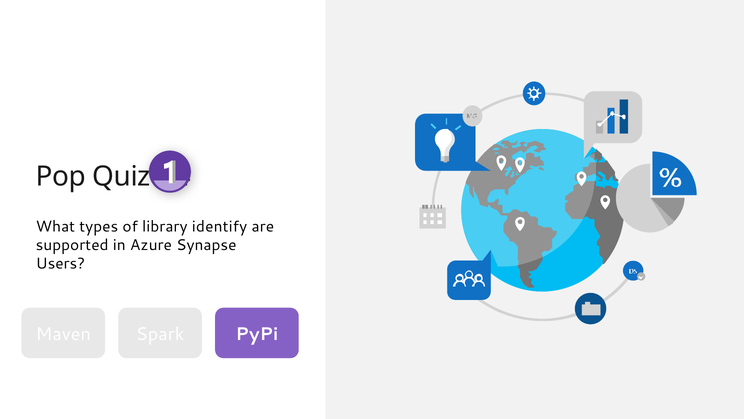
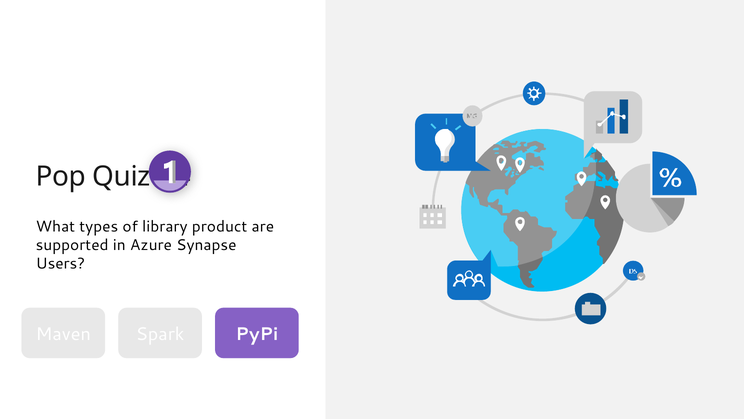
identify: identify -> product
